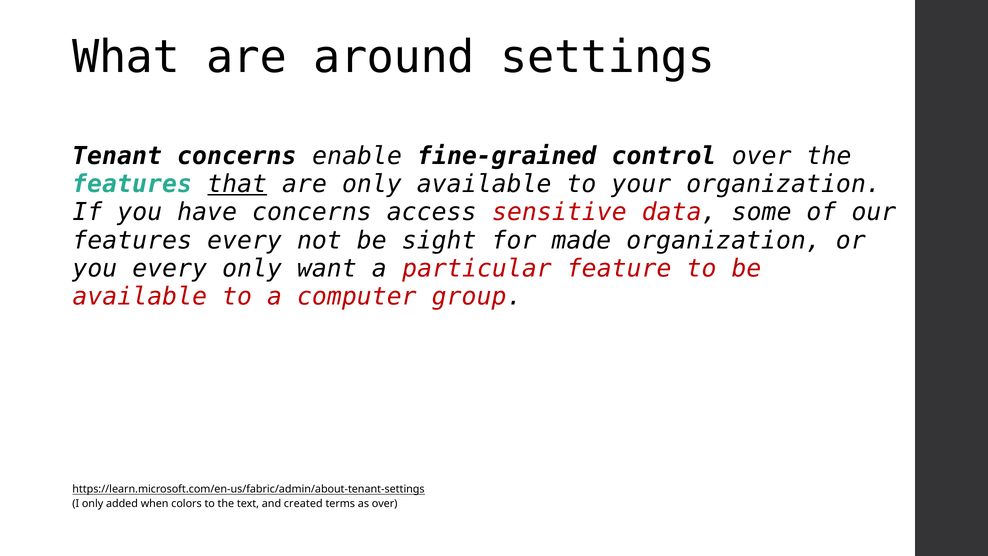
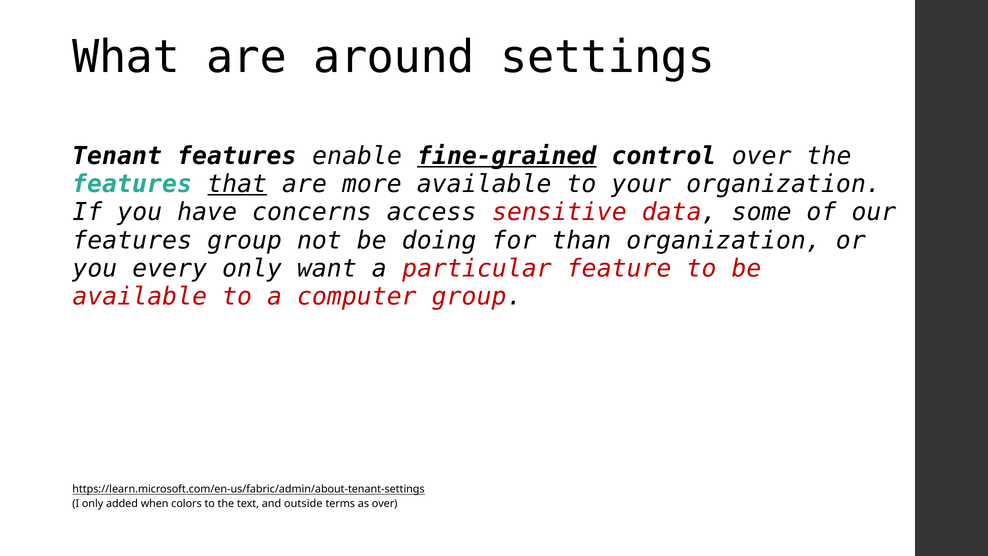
Tenant concerns: concerns -> features
fine-grained underline: none -> present
are only: only -> more
features every: every -> group
sight: sight -> doing
made: made -> than
created: created -> outside
